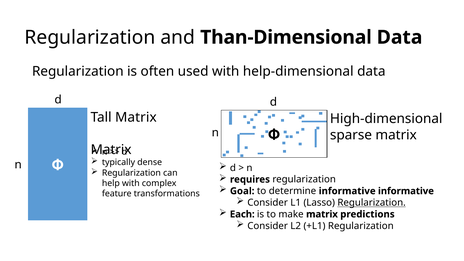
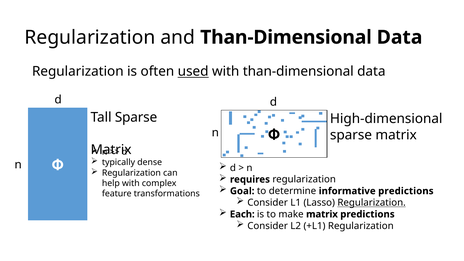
used underline: none -> present
with help-dimensional: help-dimensional -> than-dimensional
Tall Matrix: Matrix -> Sparse
informative informative: informative -> predictions
